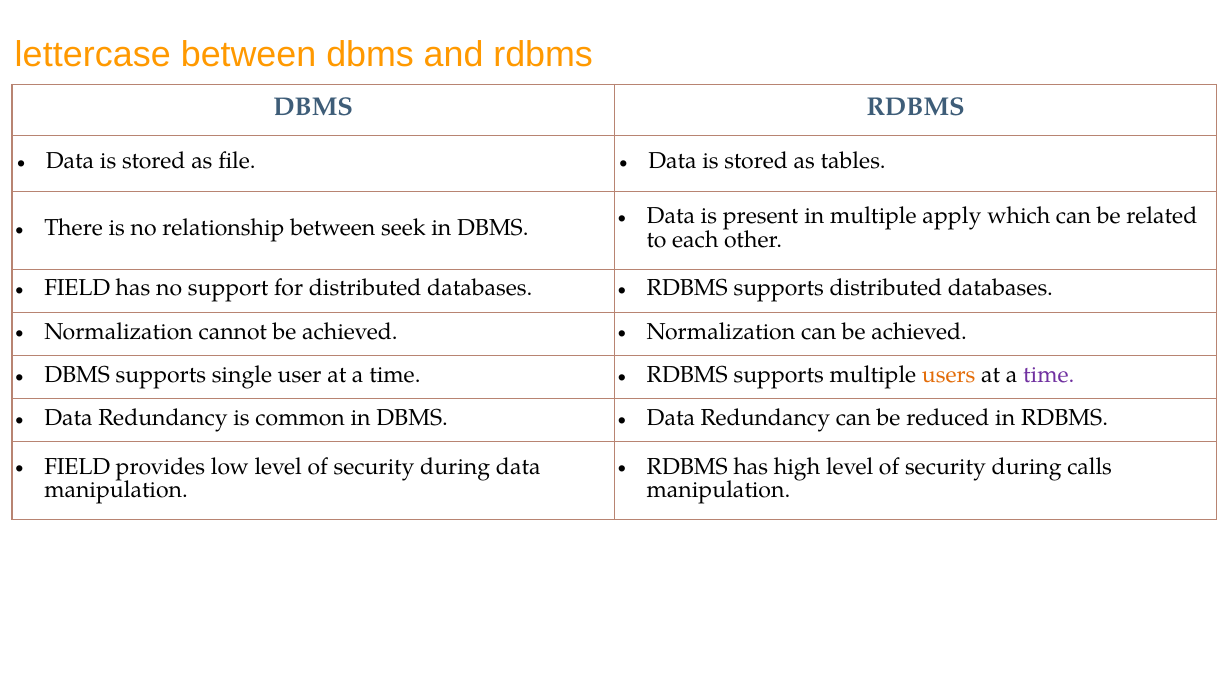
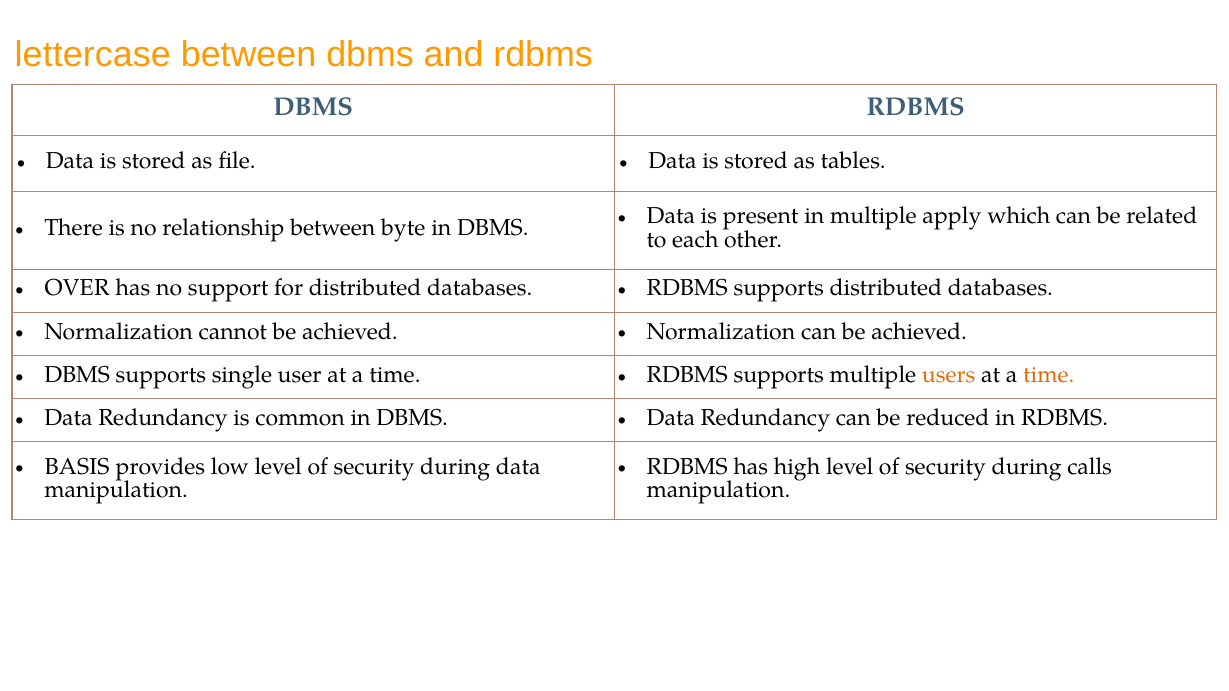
seek: seek -> byte
FIELD at (77, 289): FIELD -> OVER
time at (1049, 375) colour: purple -> orange
FIELD at (77, 467): FIELD -> BASIS
